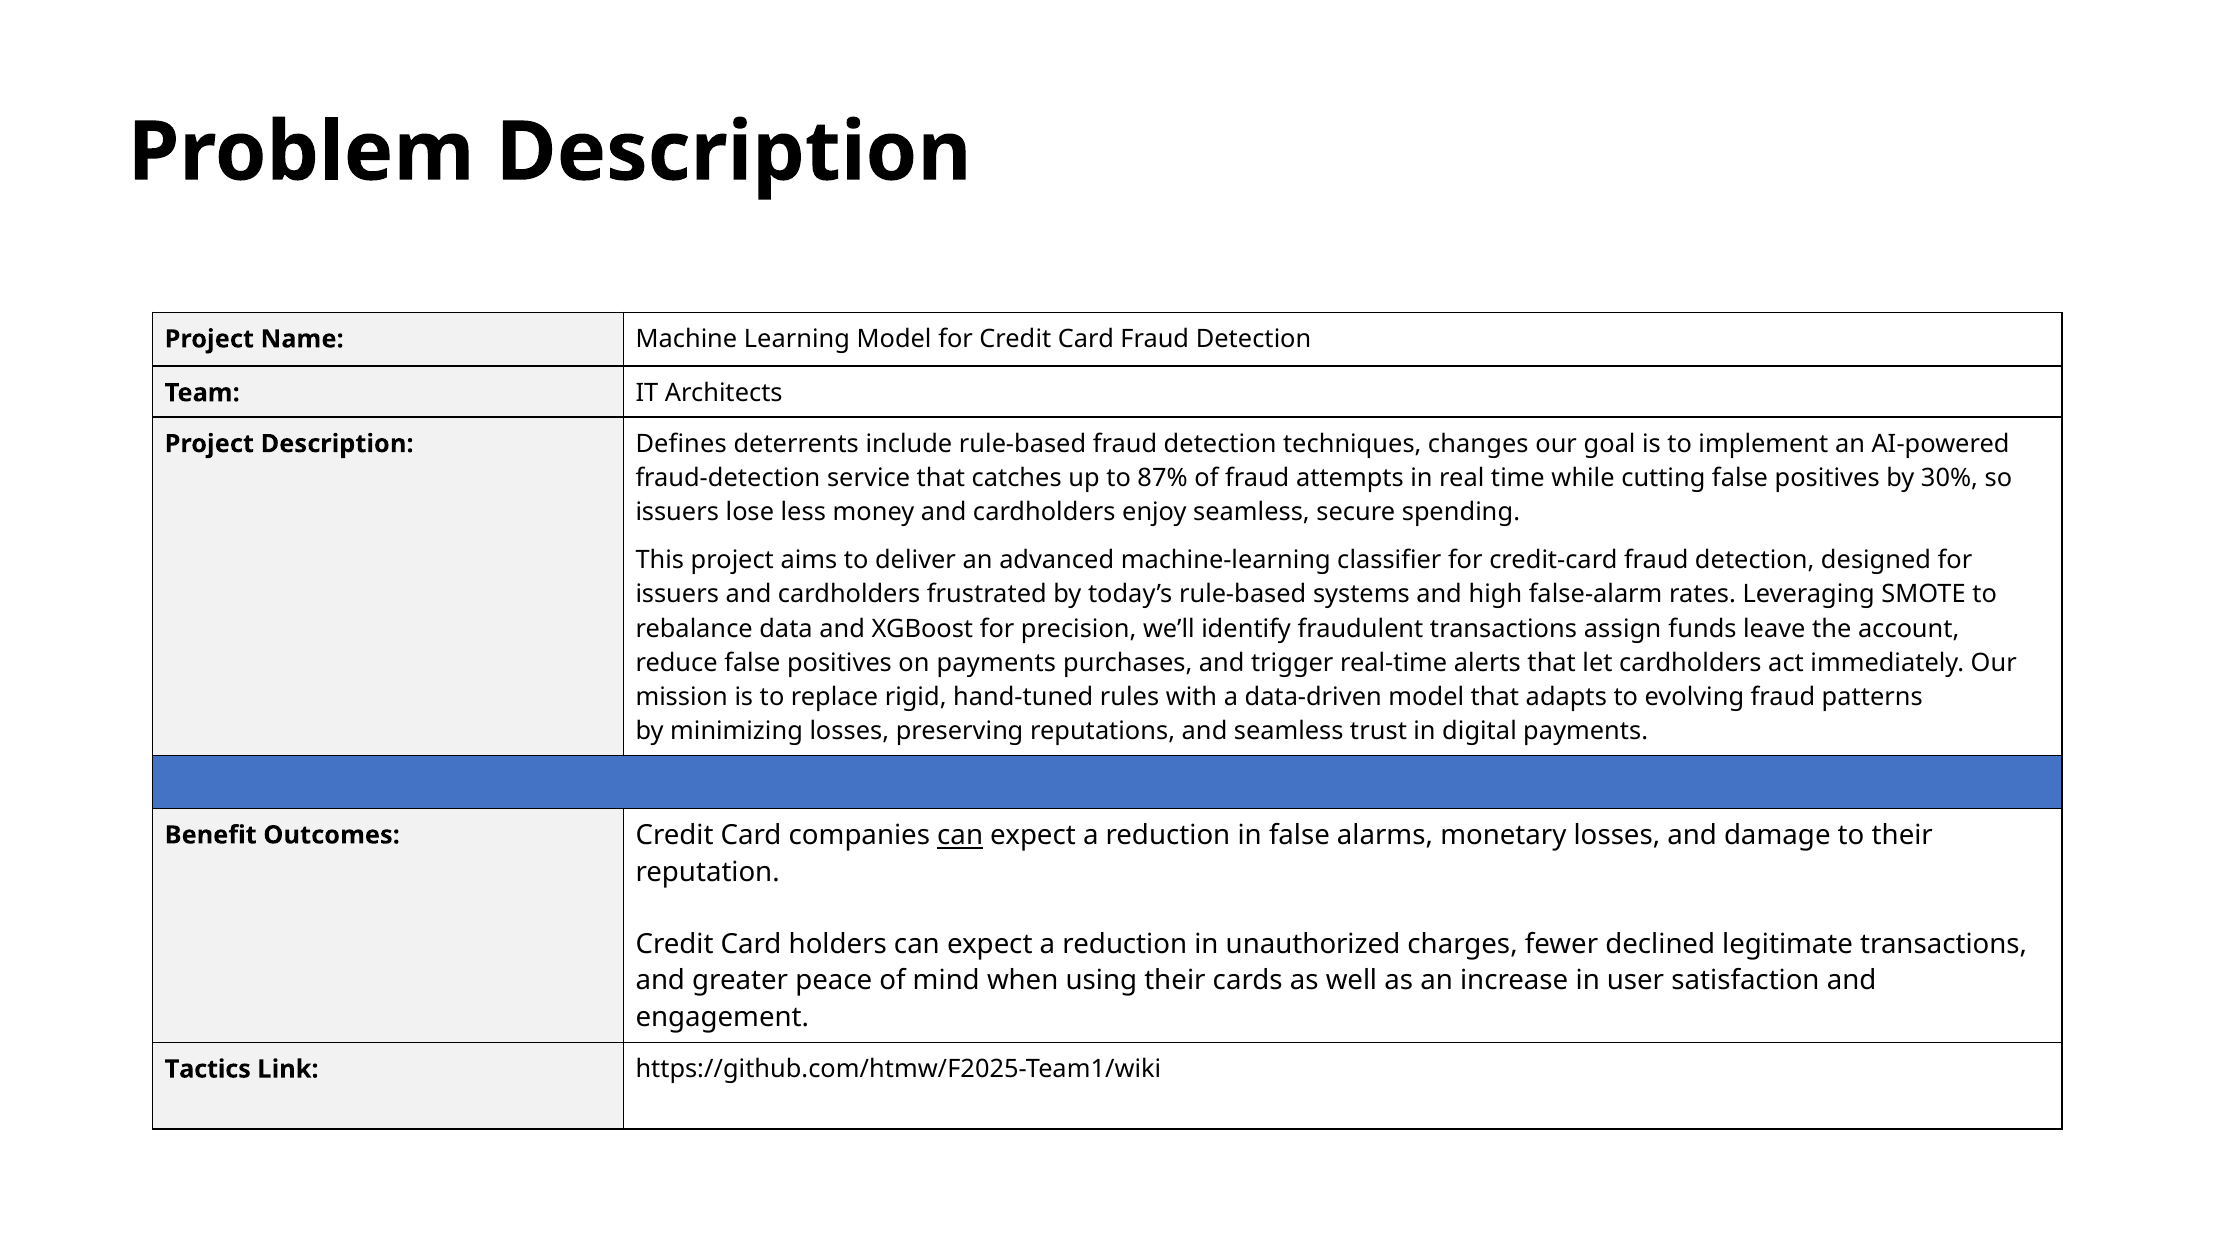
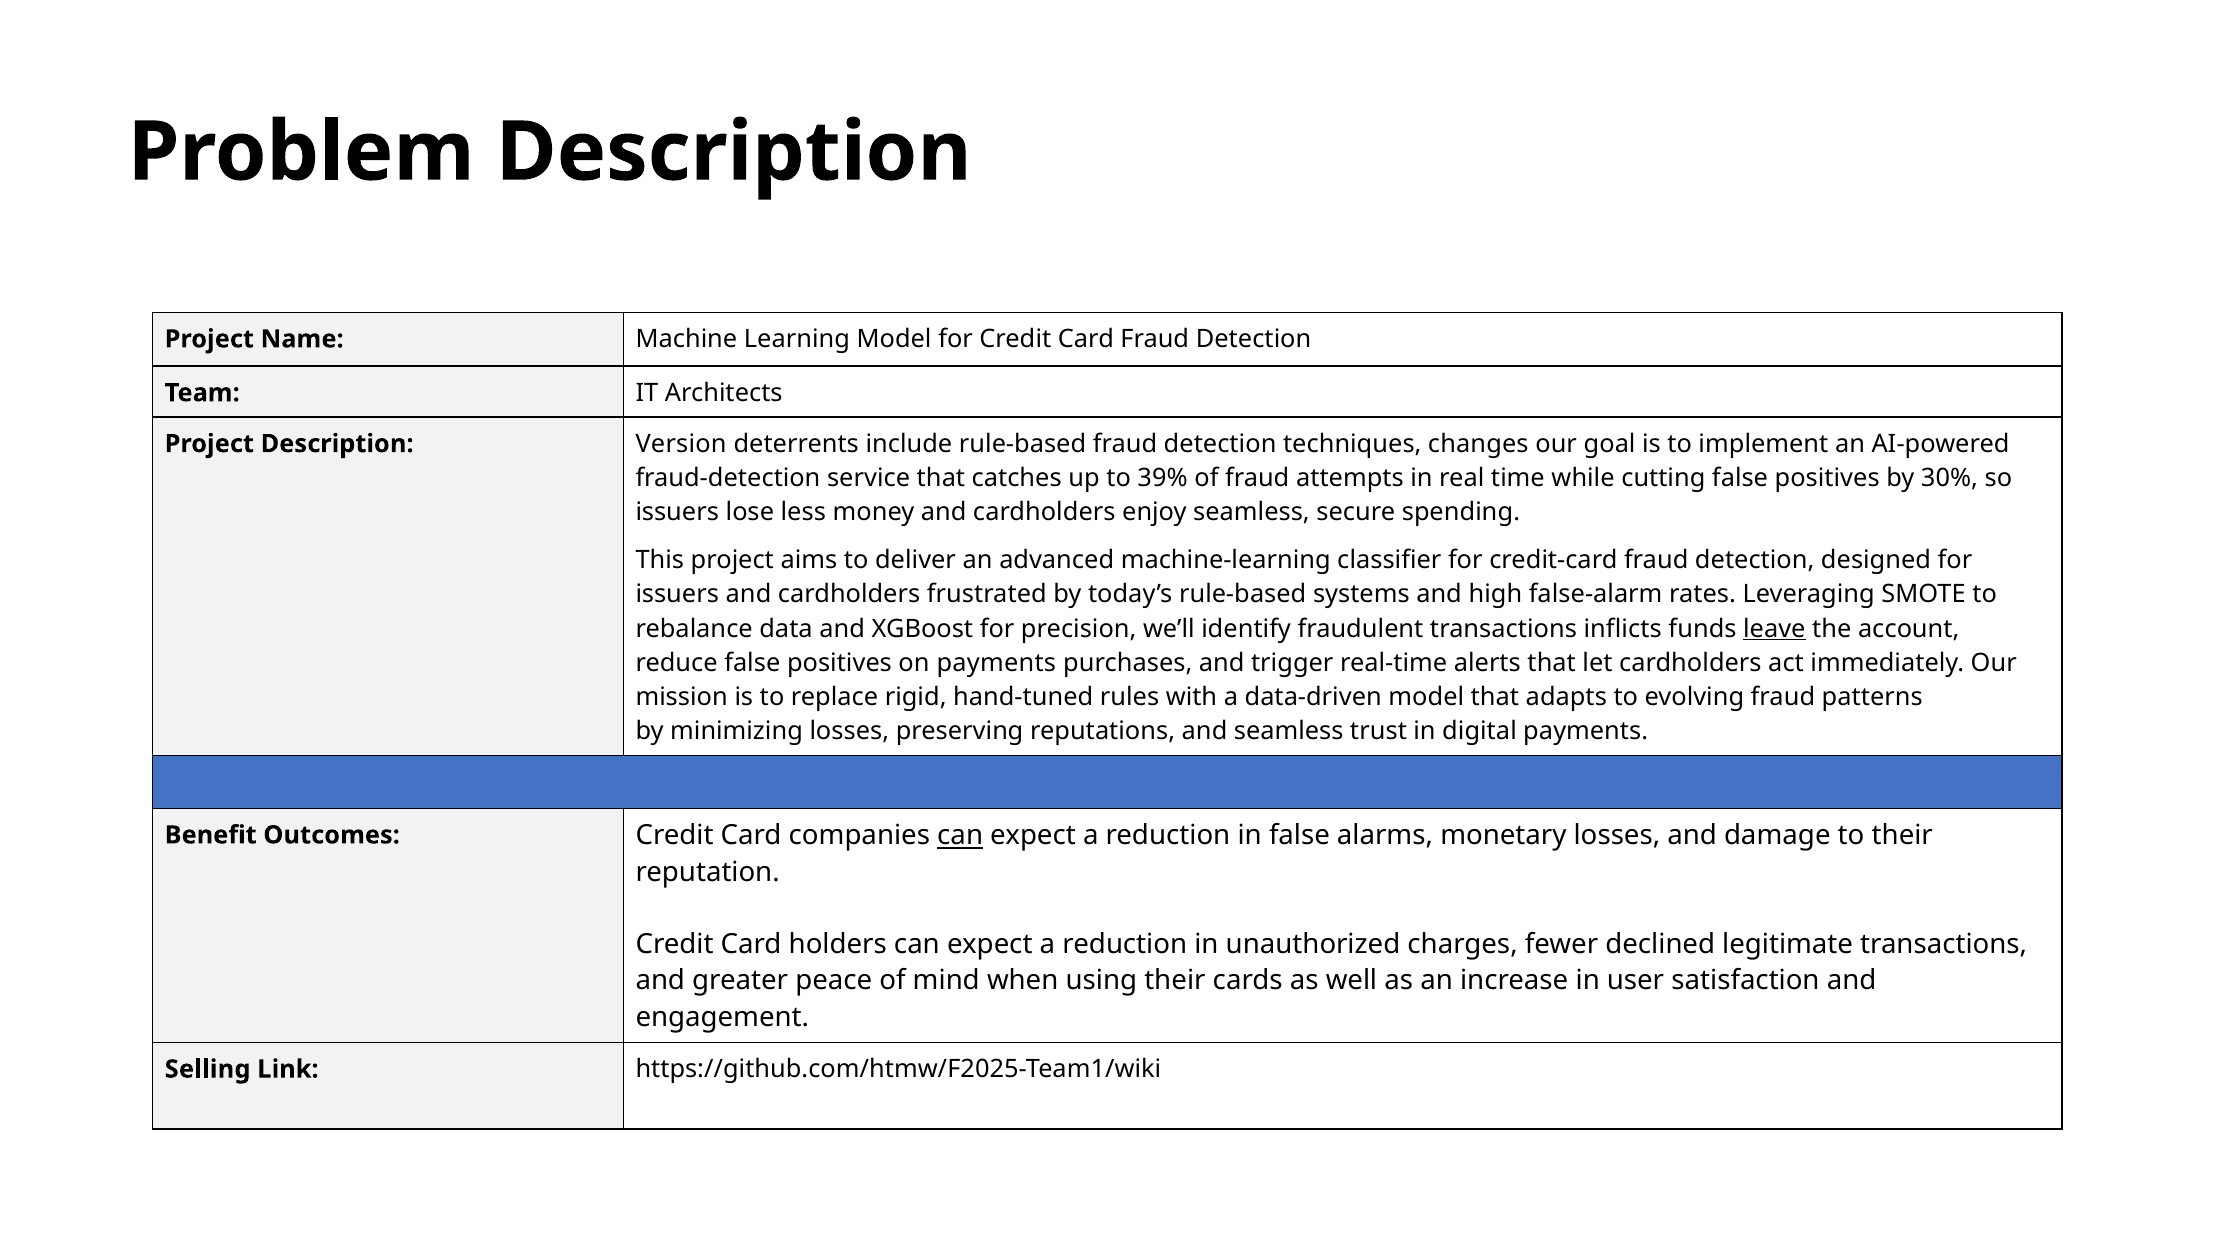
Defines: Defines -> Version
87%: 87% -> 39%
assign: assign -> inflicts
leave underline: none -> present
Tactics: Tactics -> Selling
